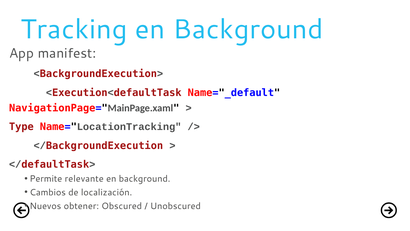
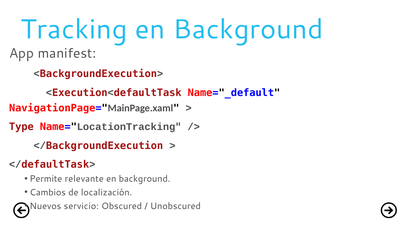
obtener: obtener -> servicio
